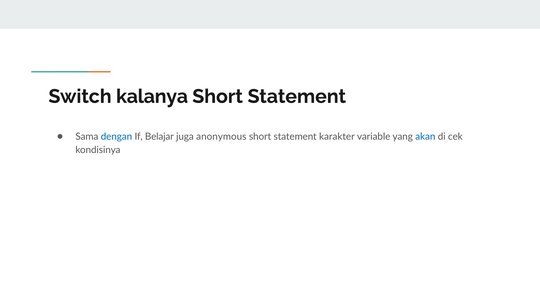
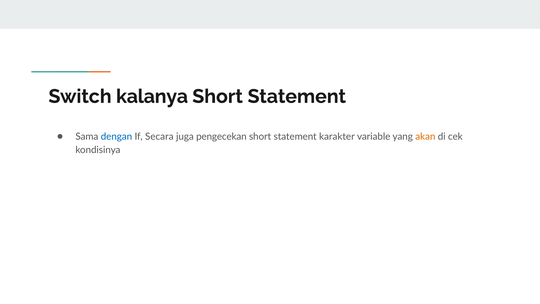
Belajar: Belajar -> Secara
anonymous: anonymous -> pengecekan
akan colour: blue -> orange
